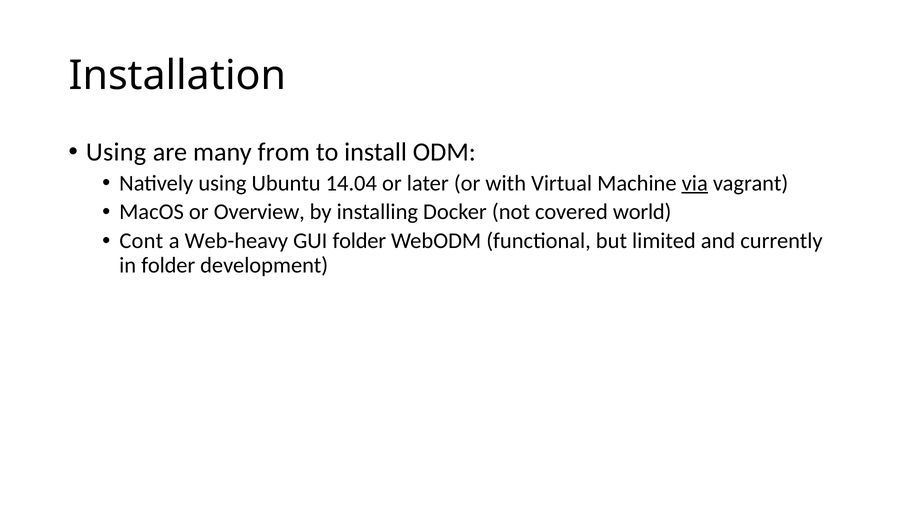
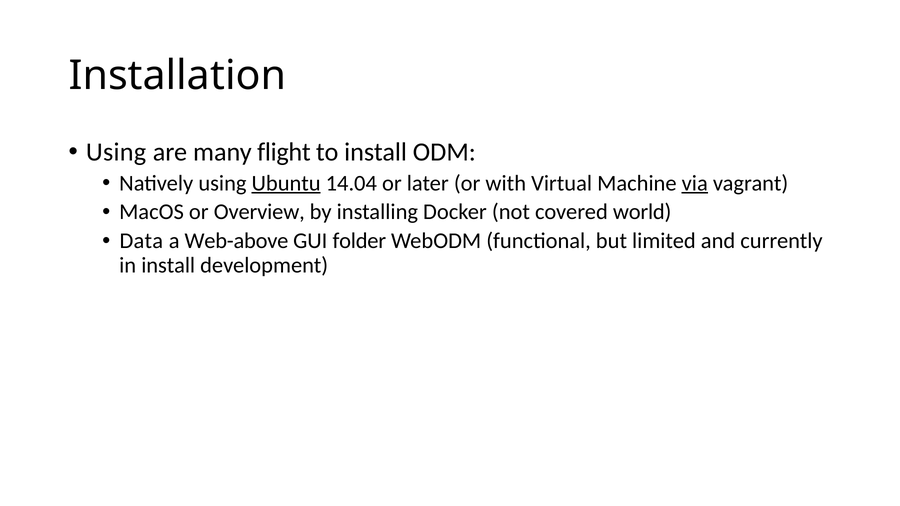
from: from -> flight
Ubuntu underline: none -> present
Cont: Cont -> Data
Web-heavy: Web-heavy -> Web-above
in folder: folder -> install
